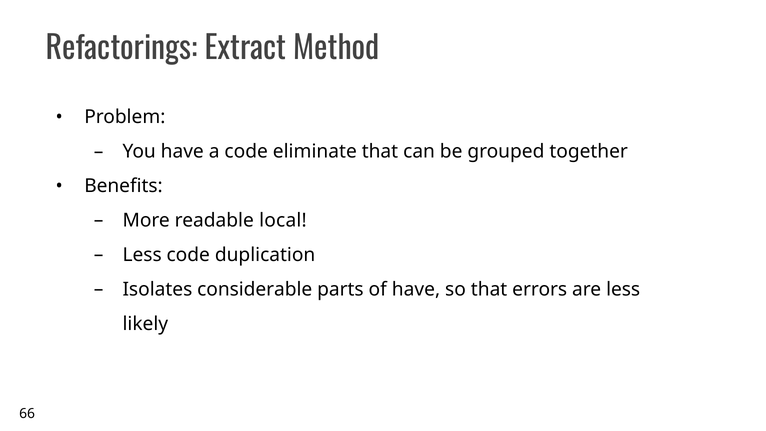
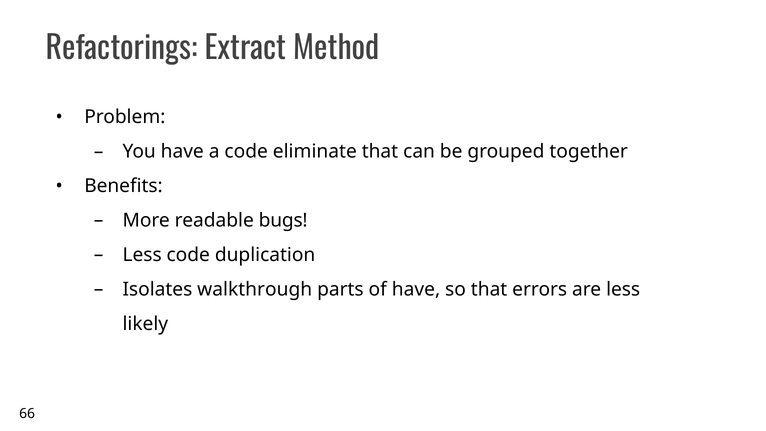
local: local -> bugs
considerable: considerable -> walkthrough
